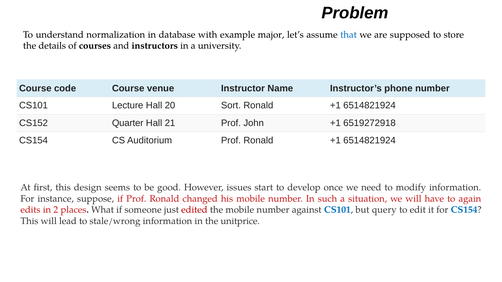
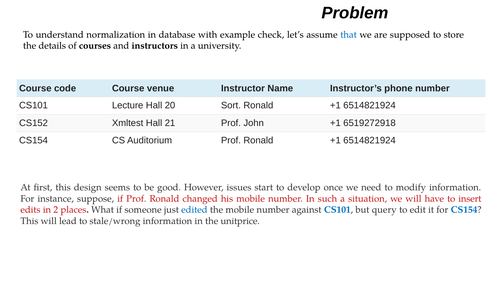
major: major -> check
Quarter: Quarter -> Xmltest
again: again -> insert
edited colour: red -> blue
